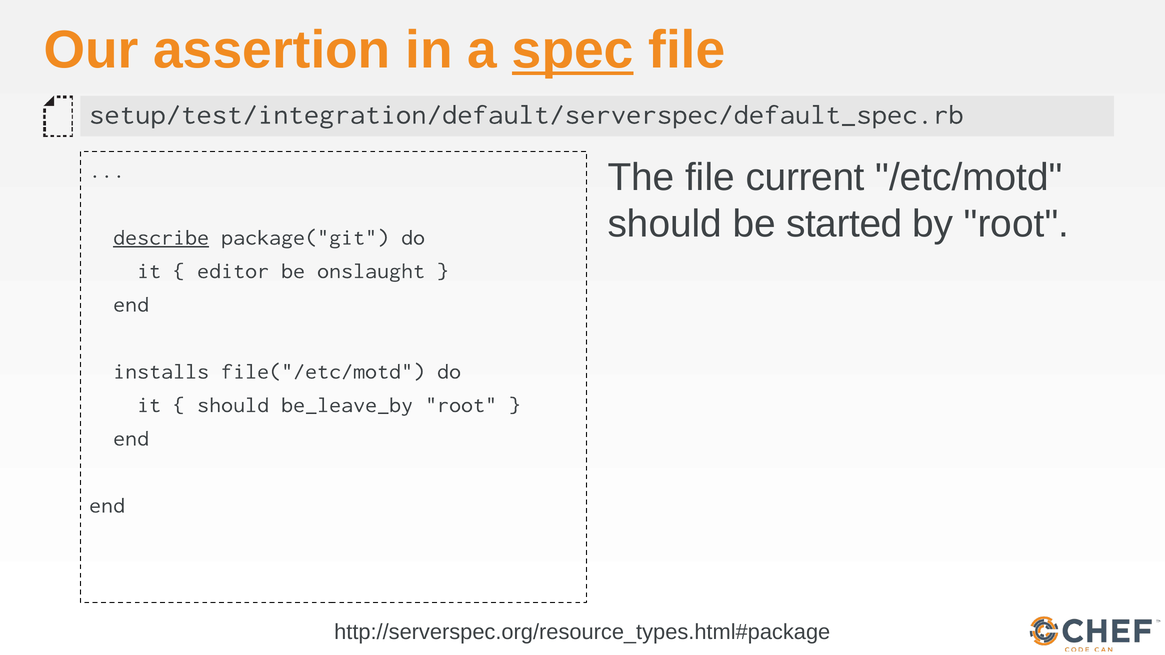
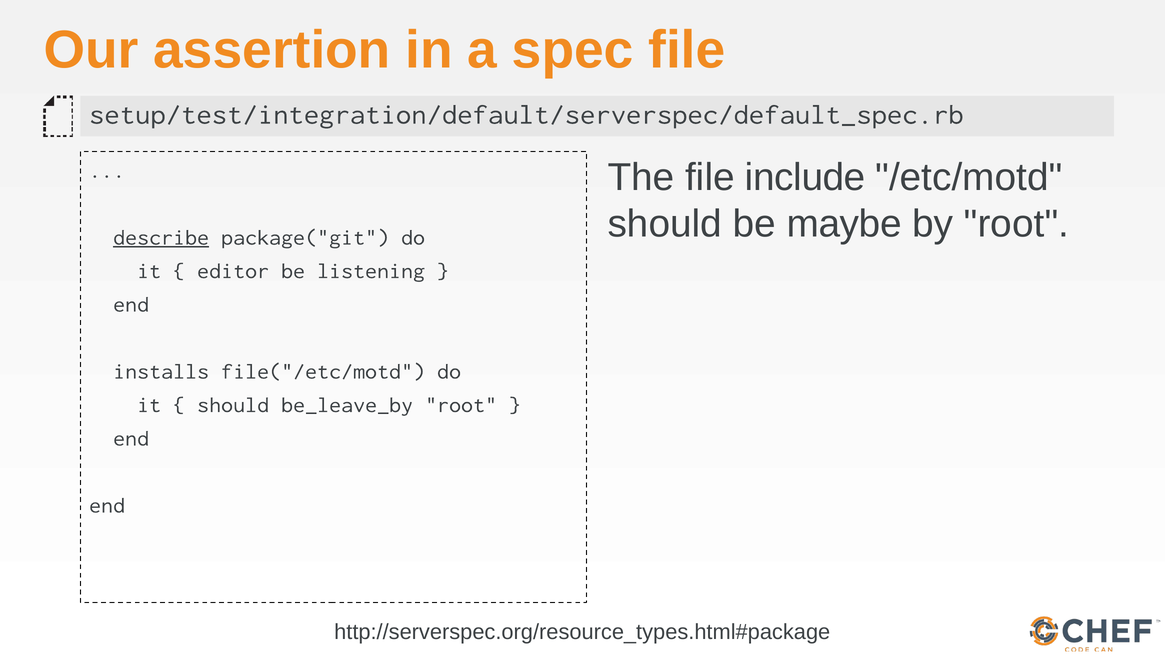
spec underline: present -> none
current: current -> include
started: started -> maybe
onslaught: onslaught -> listening
